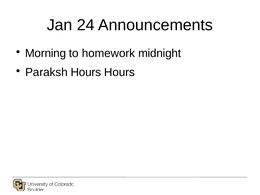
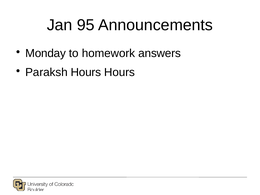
24: 24 -> 95
Morning: Morning -> Monday
midnight: midnight -> answers
